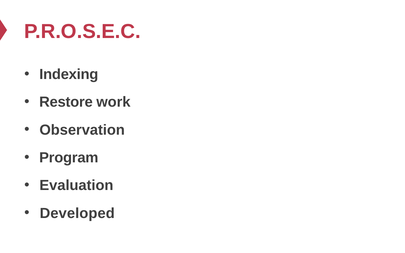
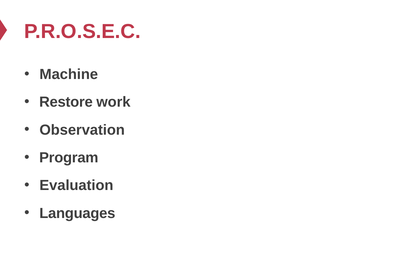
Indexing: Indexing -> Machine
Developed: Developed -> Languages
